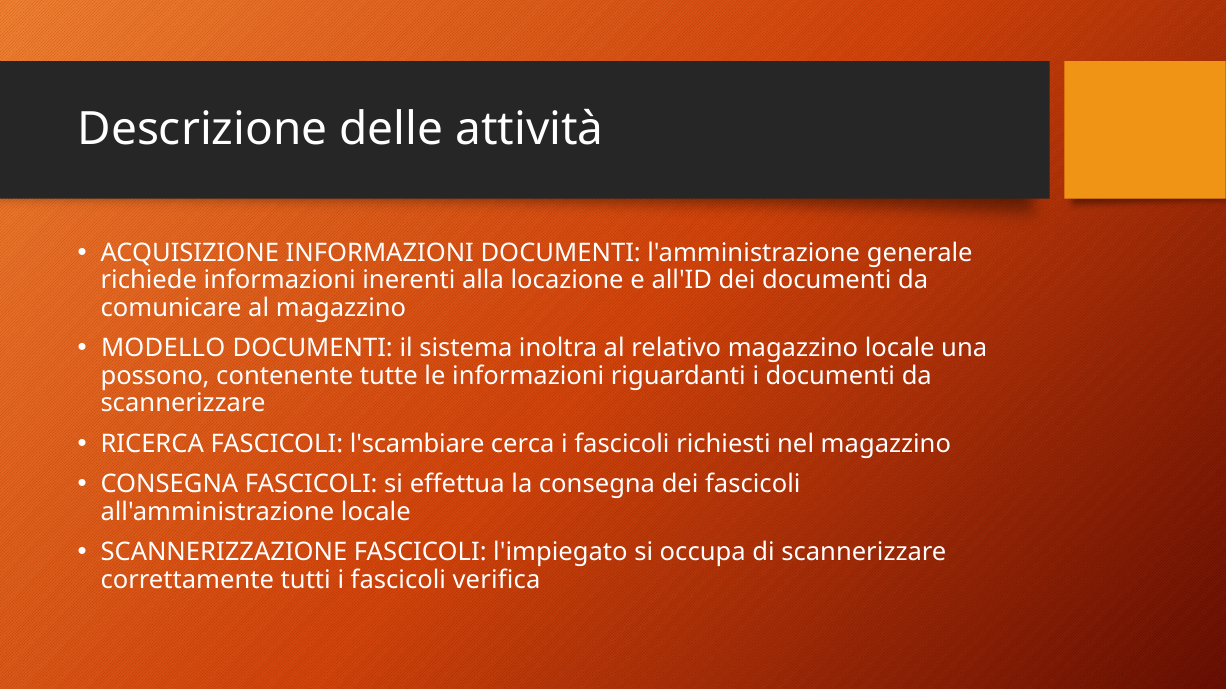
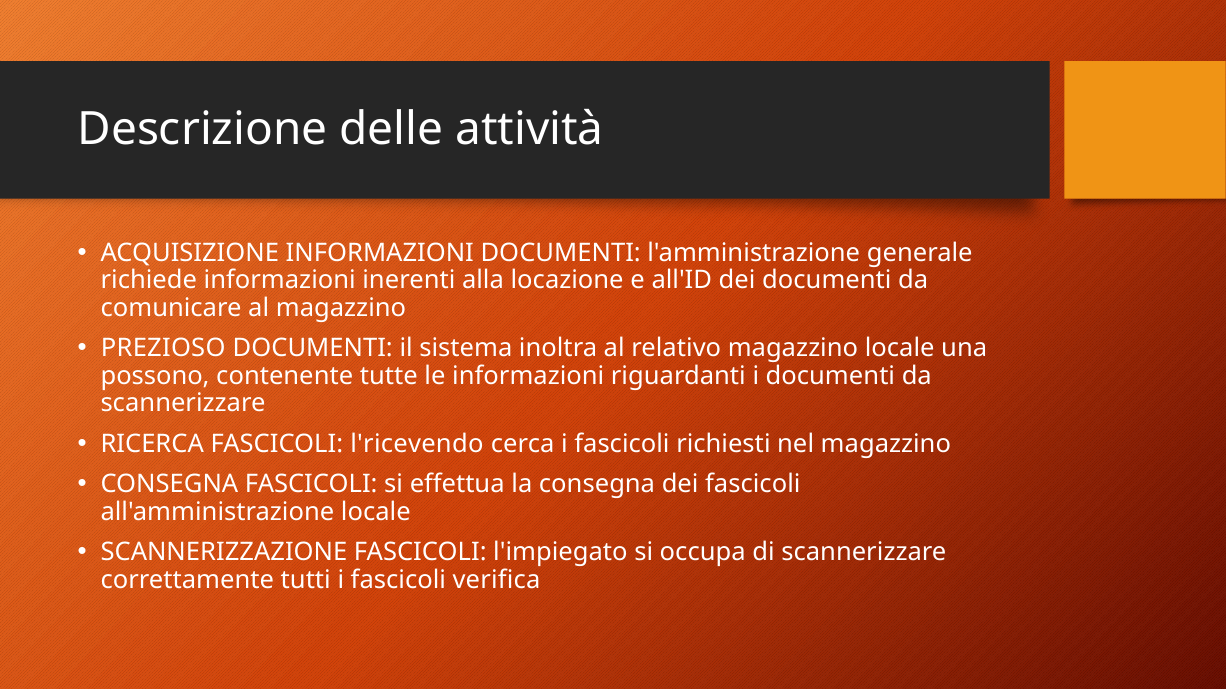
MODELLO: MODELLO -> PREZIOSO
l'scambiare: l'scambiare -> l'ricevendo
